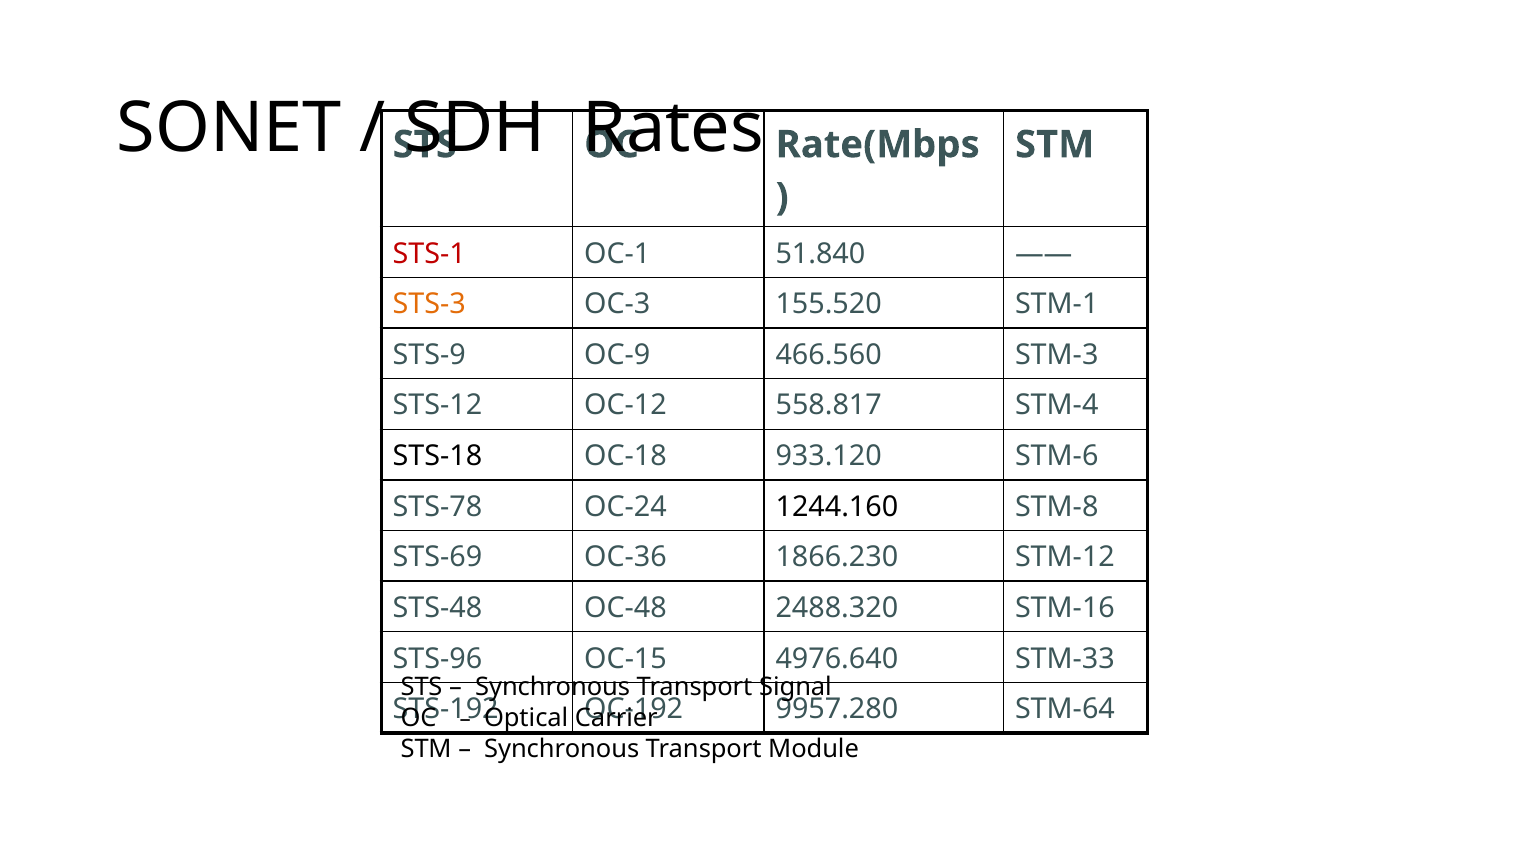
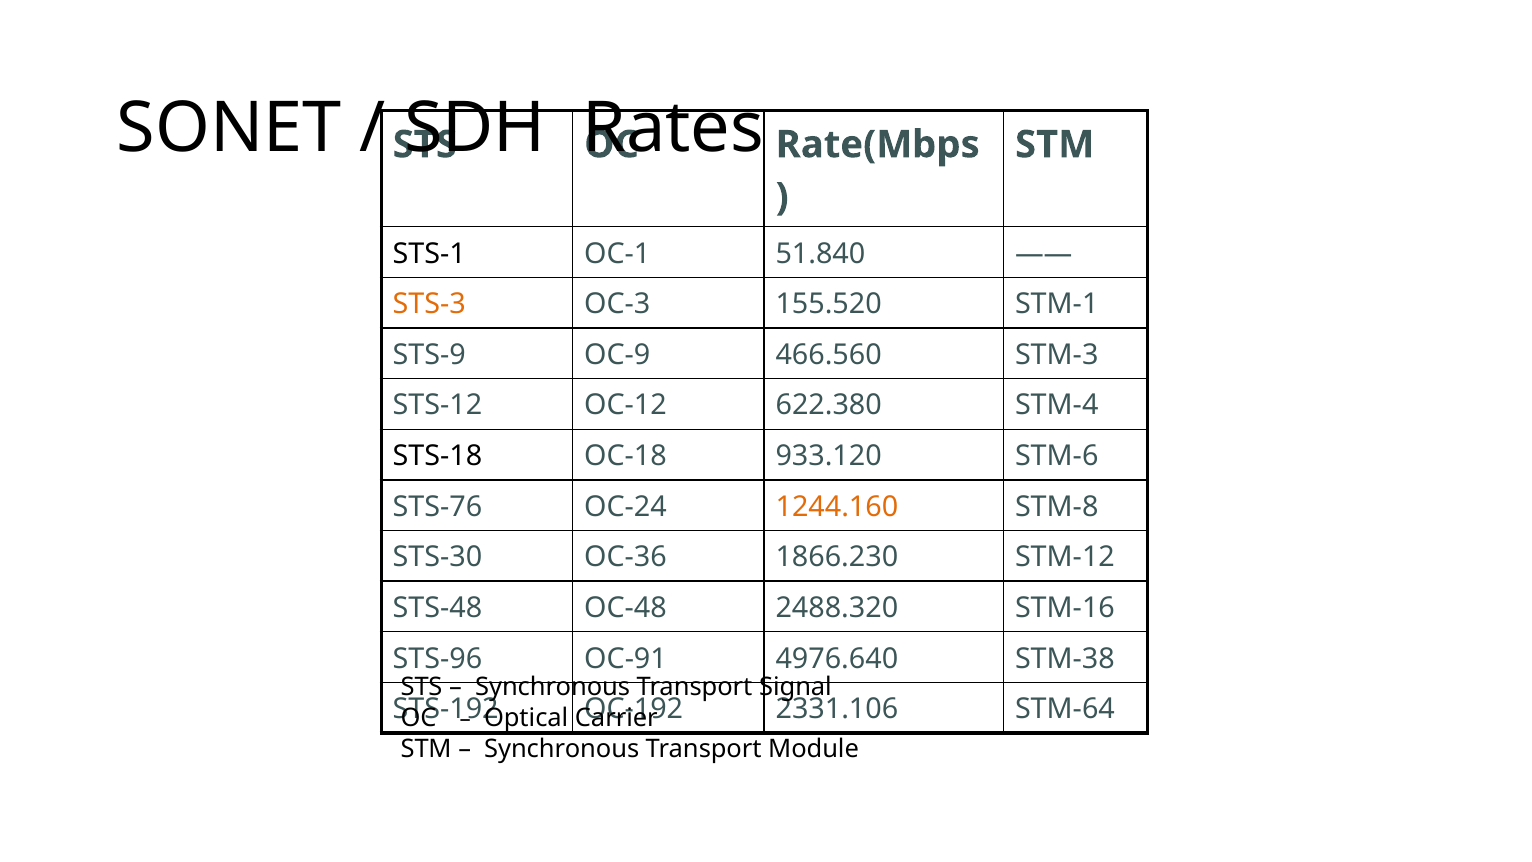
STS-1 colour: red -> black
558.817: 558.817 -> 622.380
STS-78: STS-78 -> STS-76
1244.160 colour: black -> orange
STS-69: STS-69 -> STS-30
OC-15: OC-15 -> OC-91
STM-33: STM-33 -> STM-38
9957.280: 9957.280 -> 2331.106
